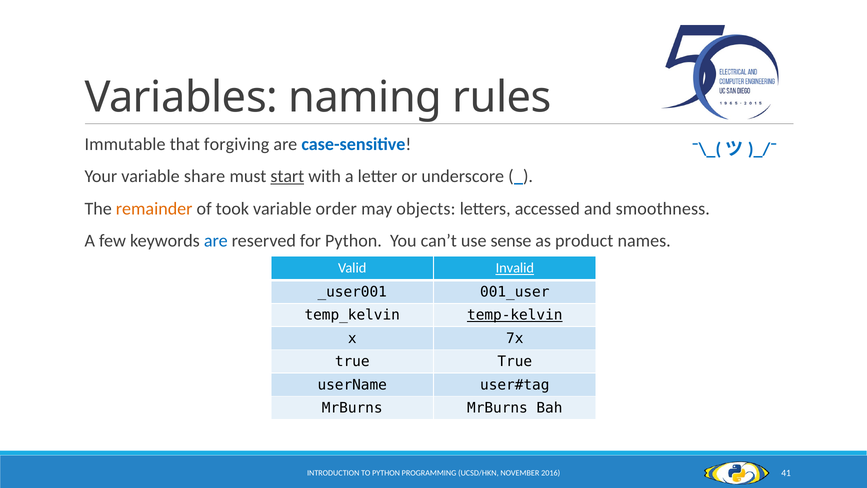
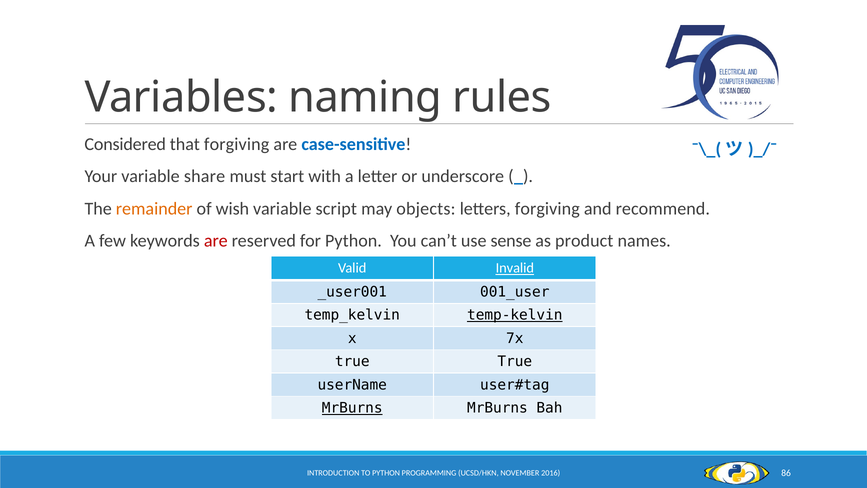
Immutable: Immutable -> Considered
start underline: present -> none
took: took -> wish
order: order -> script
letters accessed: accessed -> forgiving
smoothness: smoothness -> recommend
are at (216, 241) colour: blue -> red
MrBurns at (352, 408) underline: none -> present
41: 41 -> 86
